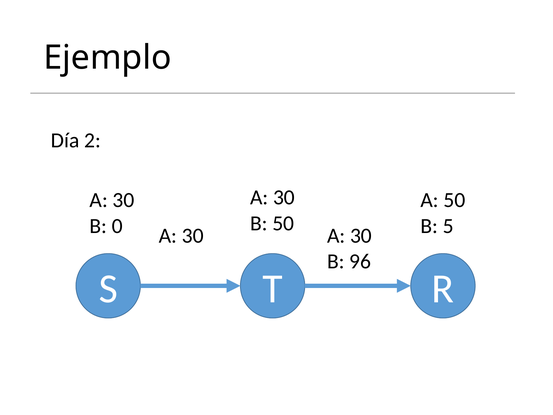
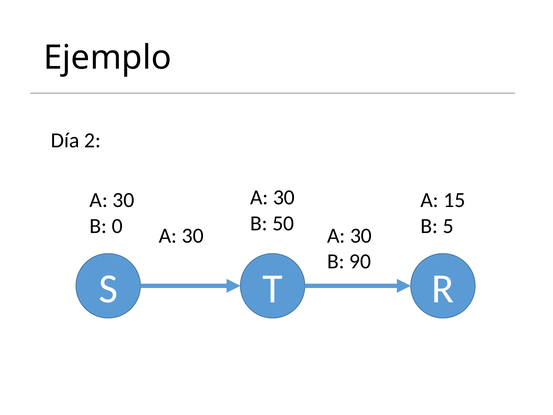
A 50: 50 -> 15
96: 96 -> 90
